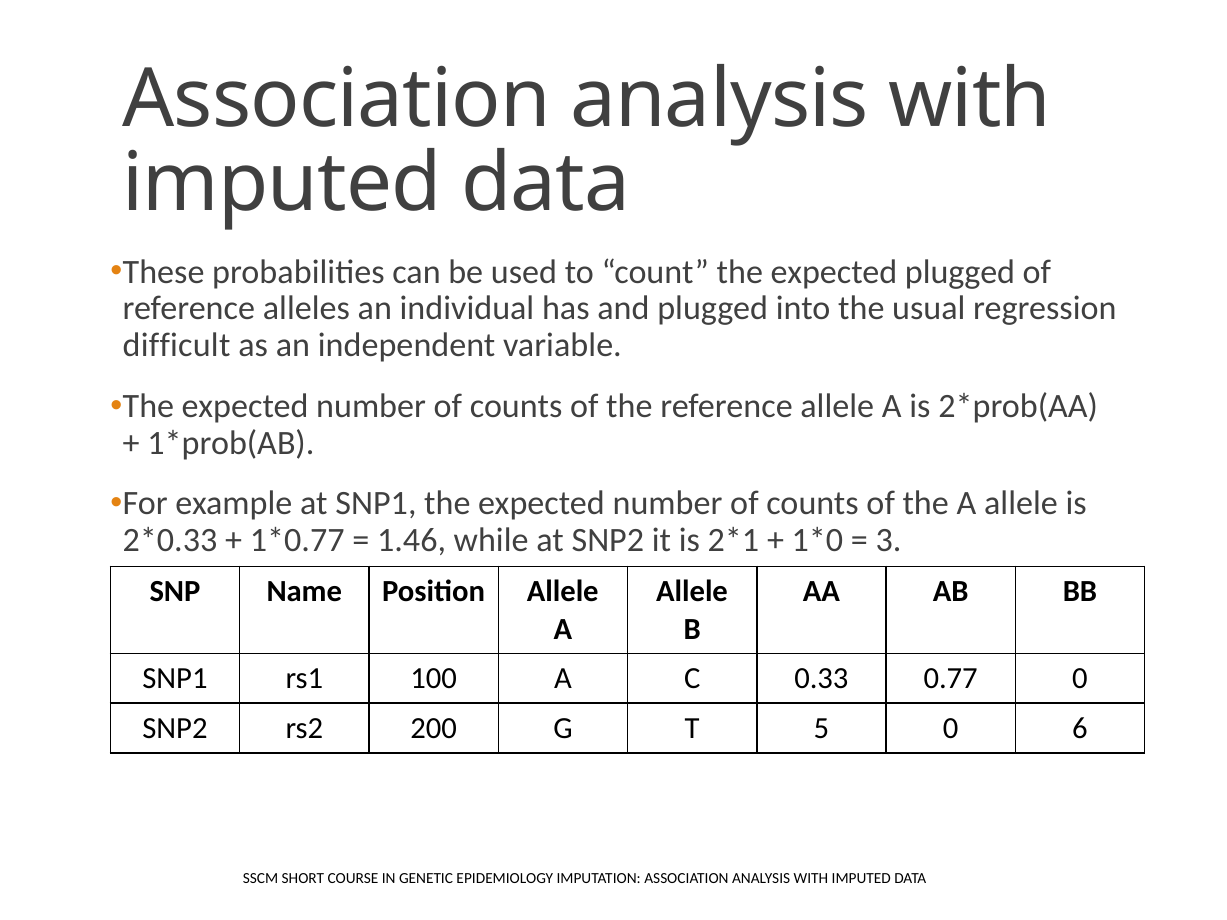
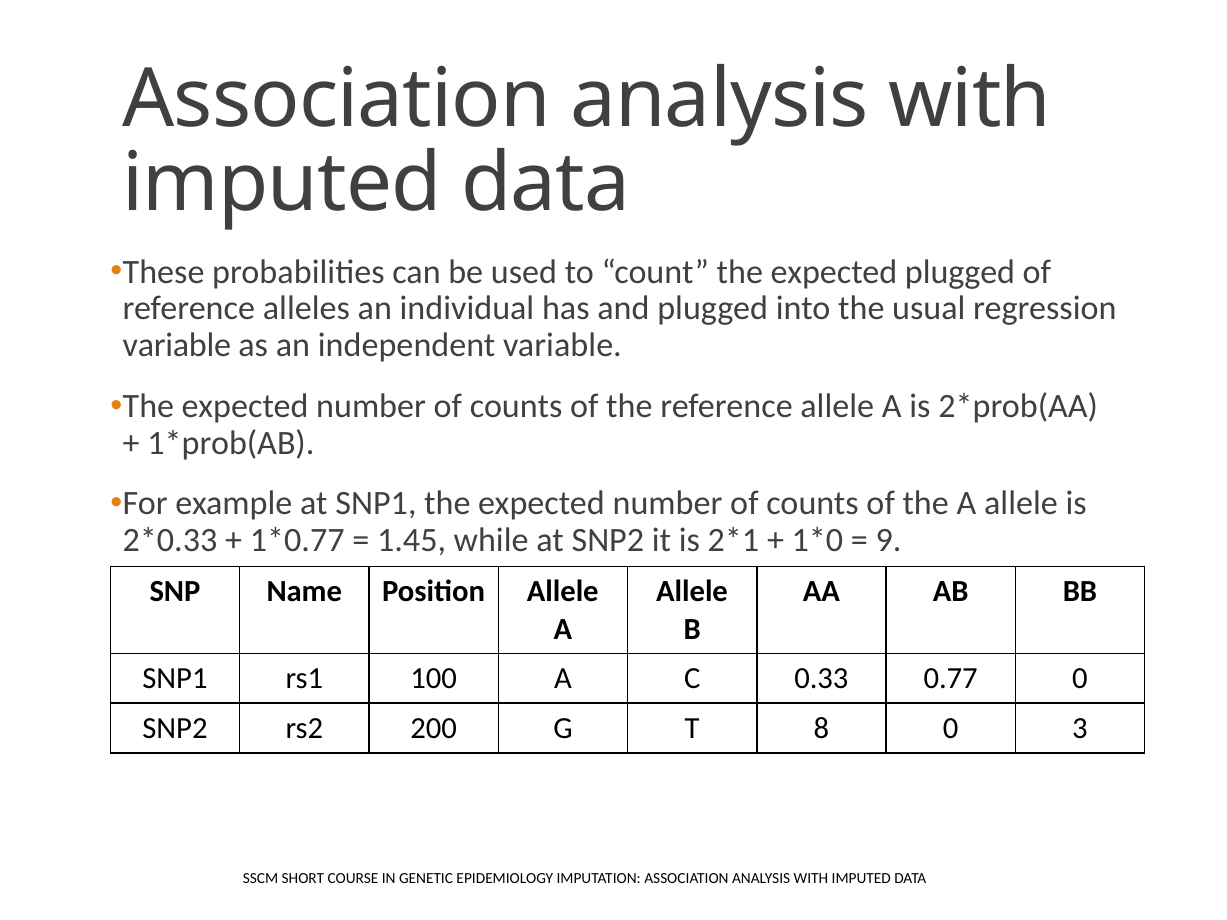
difficult at (177, 346): difficult -> variable
1.46: 1.46 -> 1.45
3: 3 -> 9
5: 5 -> 8
6: 6 -> 3
